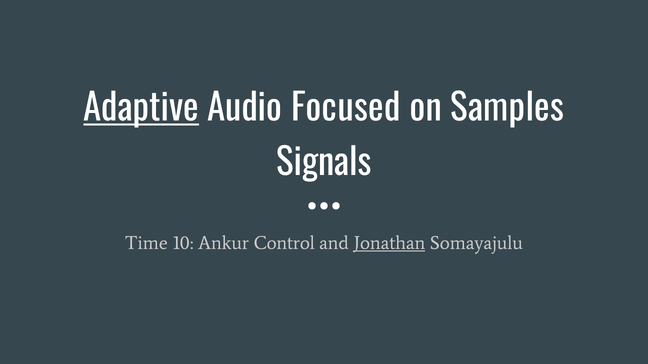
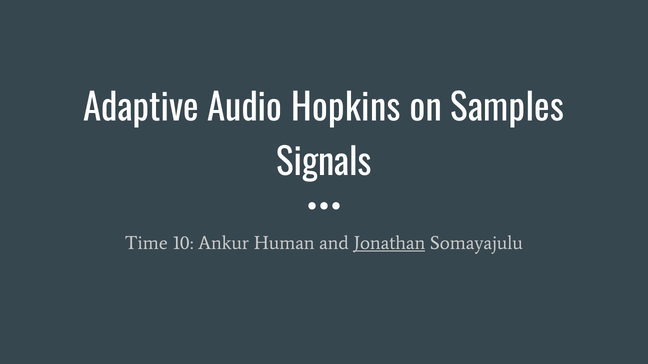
Adaptive underline: present -> none
Focused: Focused -> Hopkins
Control: Control -> Human
